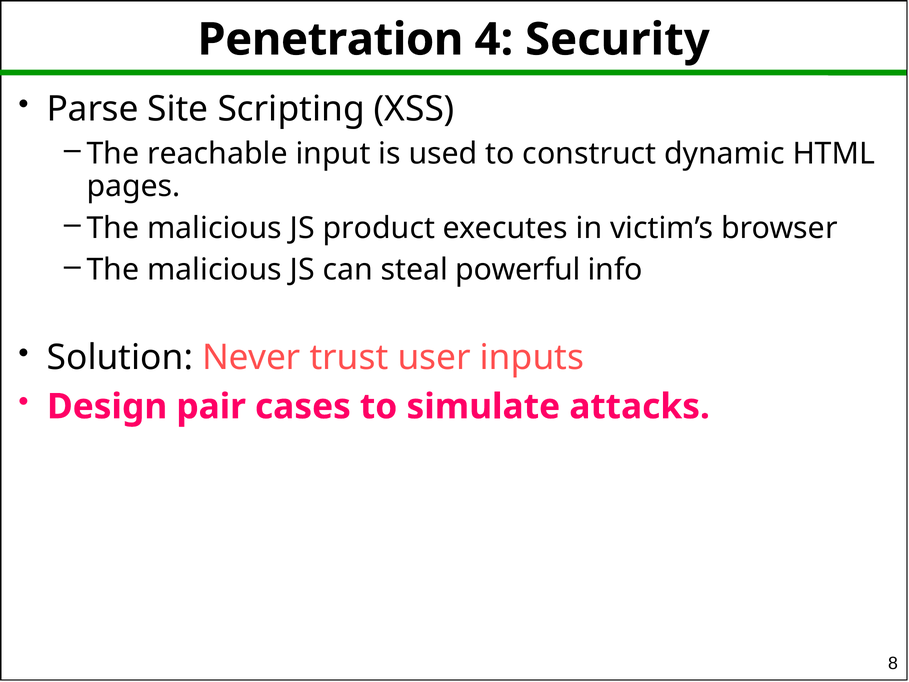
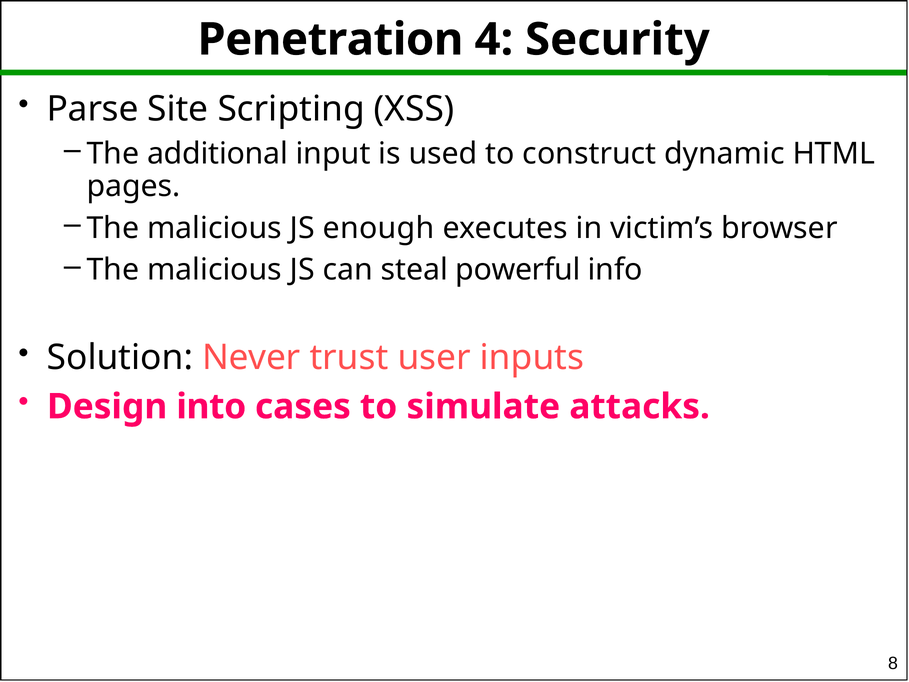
reachable: reachable -> additional
product: product -> enough
pair: pair -> into
